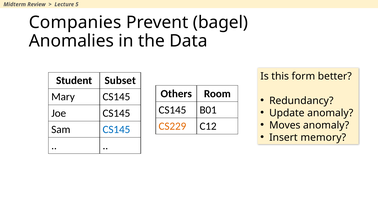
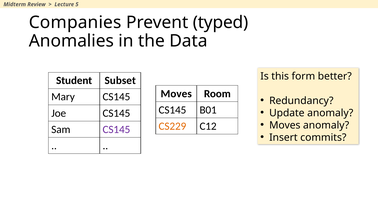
bagel: bagel -> typed
Others at (176, 94): Others -> Moves
CS145 at (116, 130) colour: blue -> purple
memory: memory -> commits
